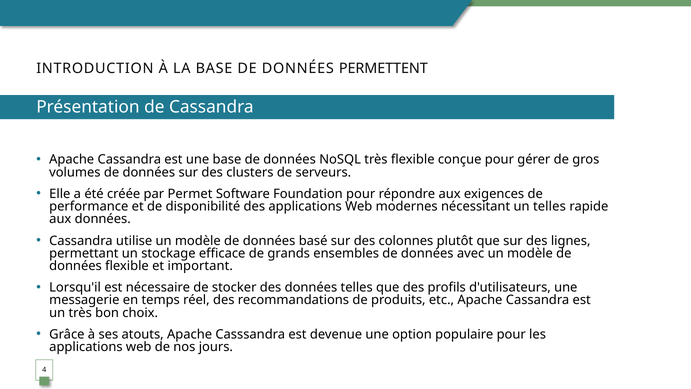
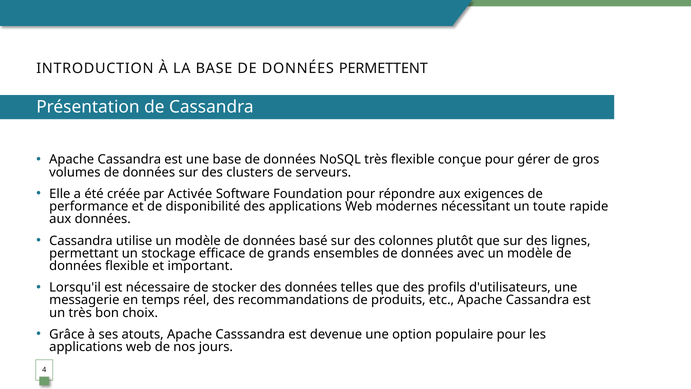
Permet: Permet -> Activée
un telles: telles -> toute
